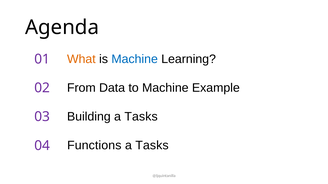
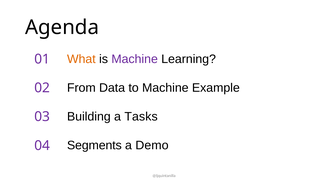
Machine at (135, 59) colour: blue -> purple
Functions: Functions -> Segments
Tasks at (152, 146): Tasks -> Demo
